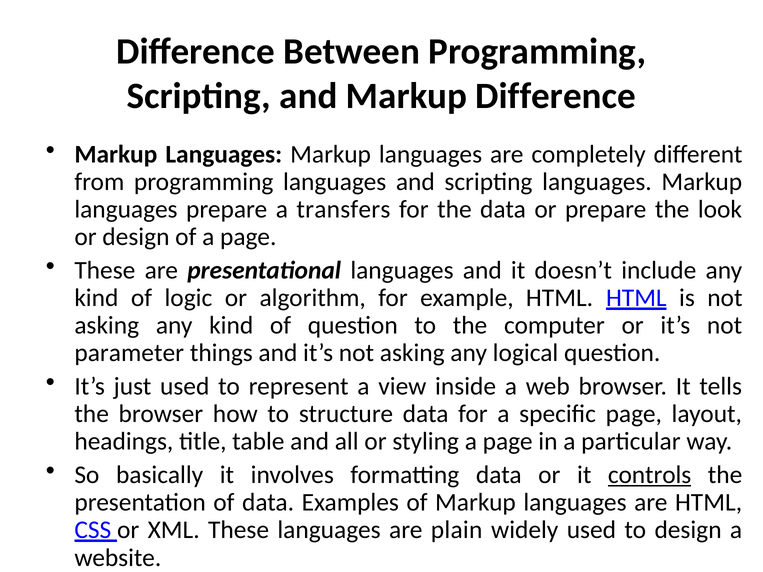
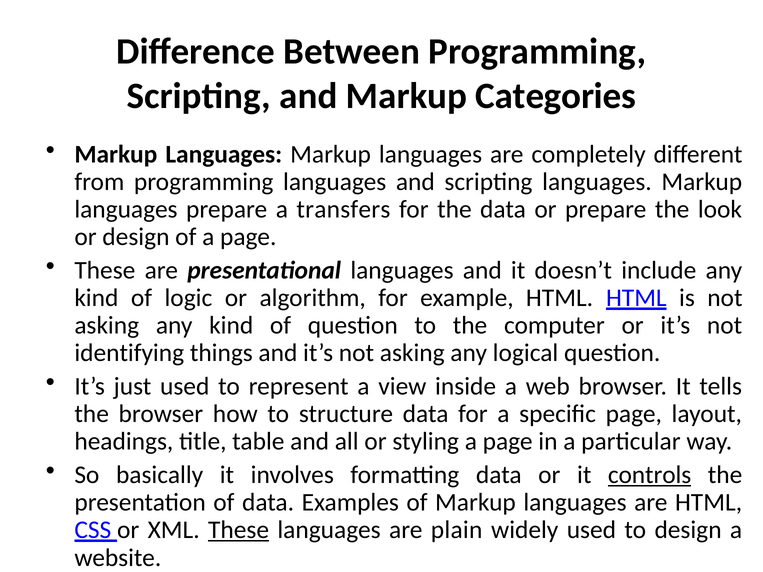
Markup Difference: Difference -> Categories
parameter: parameter -> identifying
These at (239, 530) underline: none -> present
